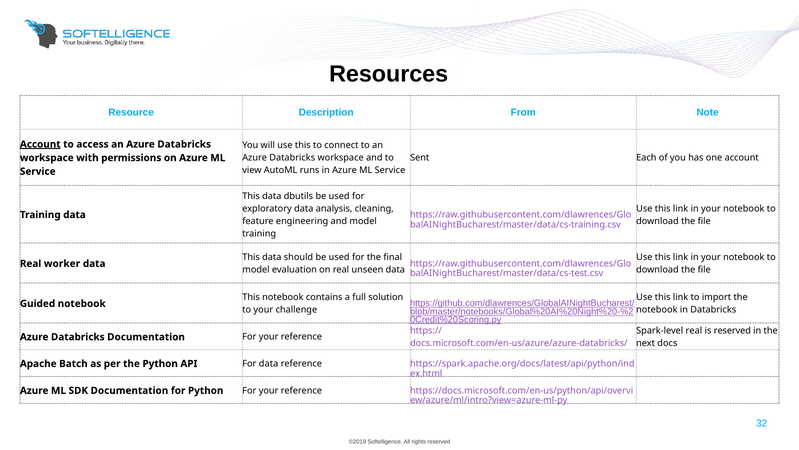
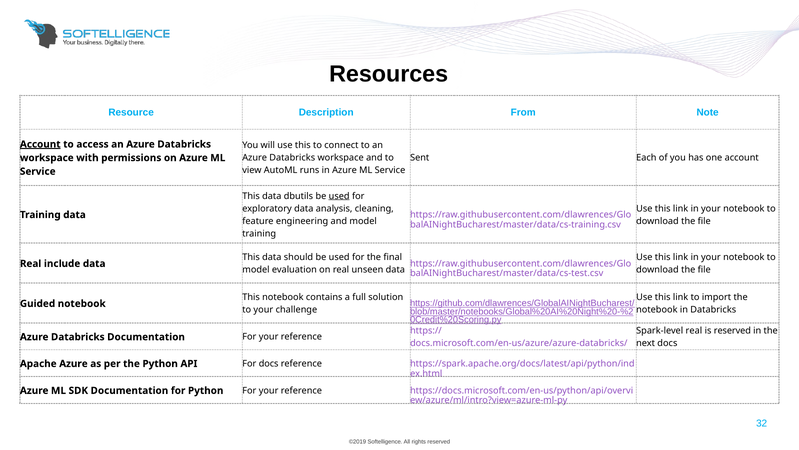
used at (339, 196) underline: none -> present
worker: worker -> include
Apache Batch: Batch -> Azure
For data: data -> docs
